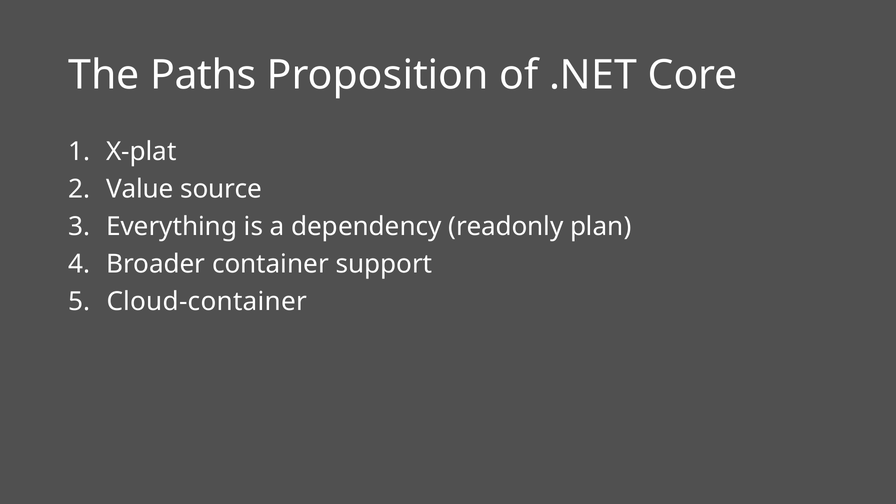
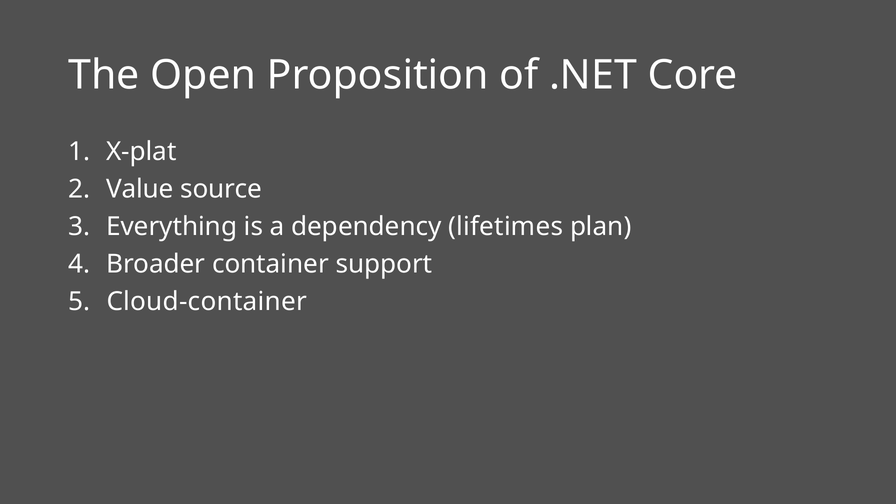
Paths: Paths -> Open
readonly: readonly -> lifetimes
